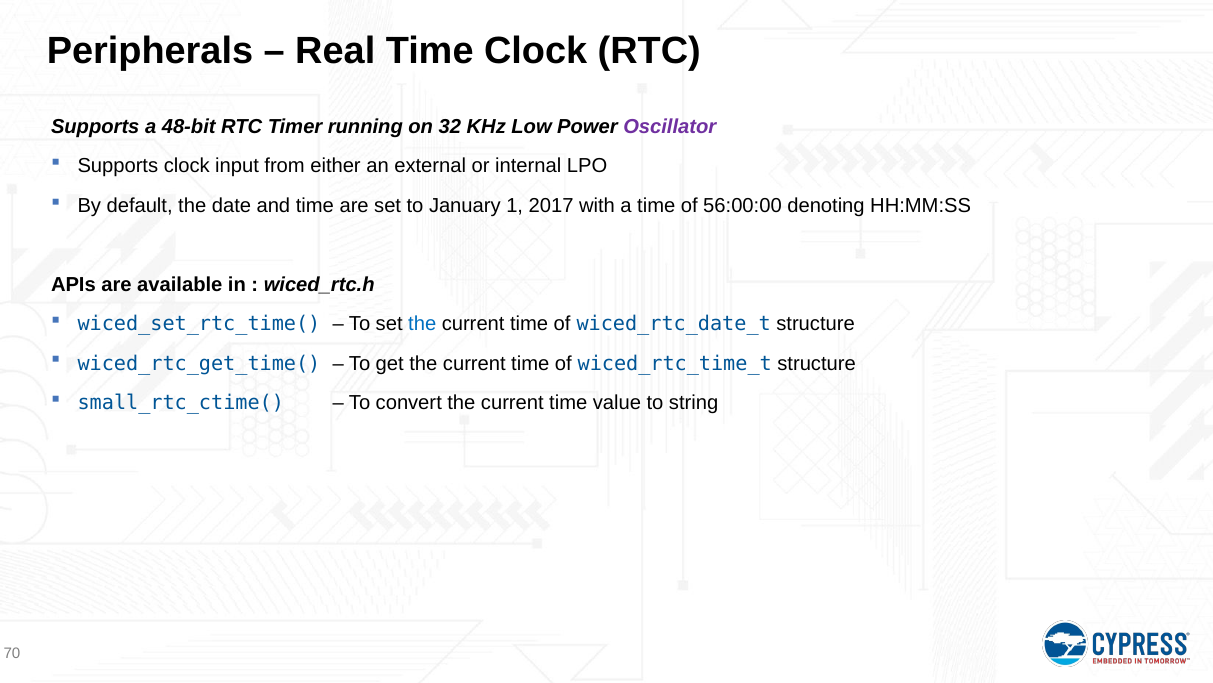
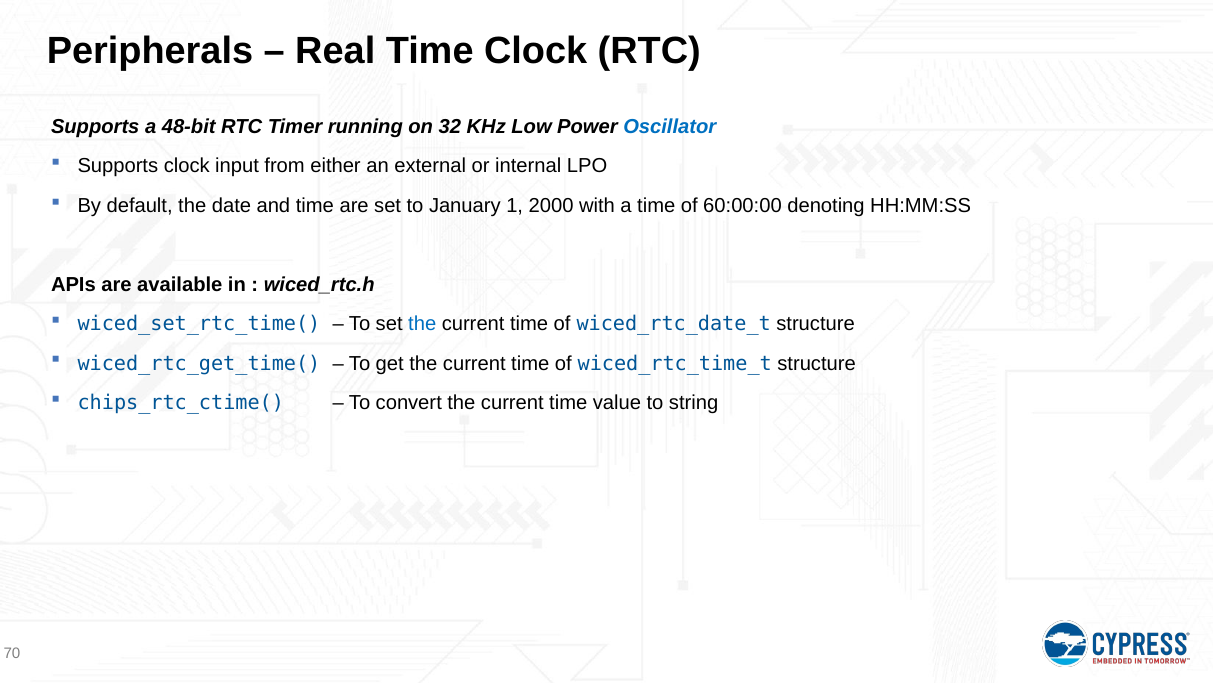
Oscillator colour: purple -> blue
2017: 2017 -> 2000
56:00:00: 56:00:00 -> 60:00:00
small_rtc_ctime(: small_rtc_ctime( -> chips_rtc_ctime(
